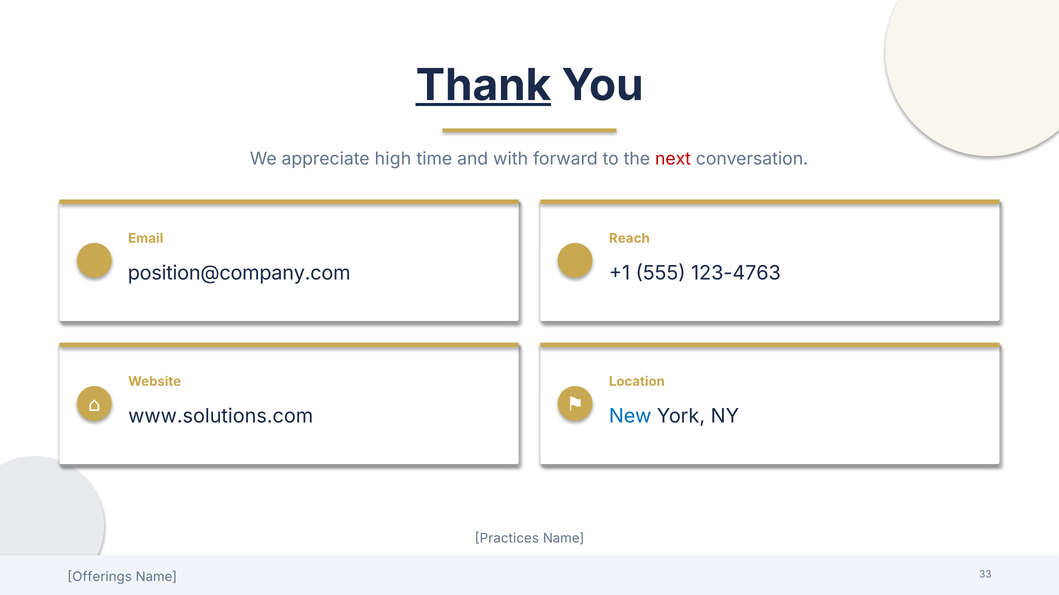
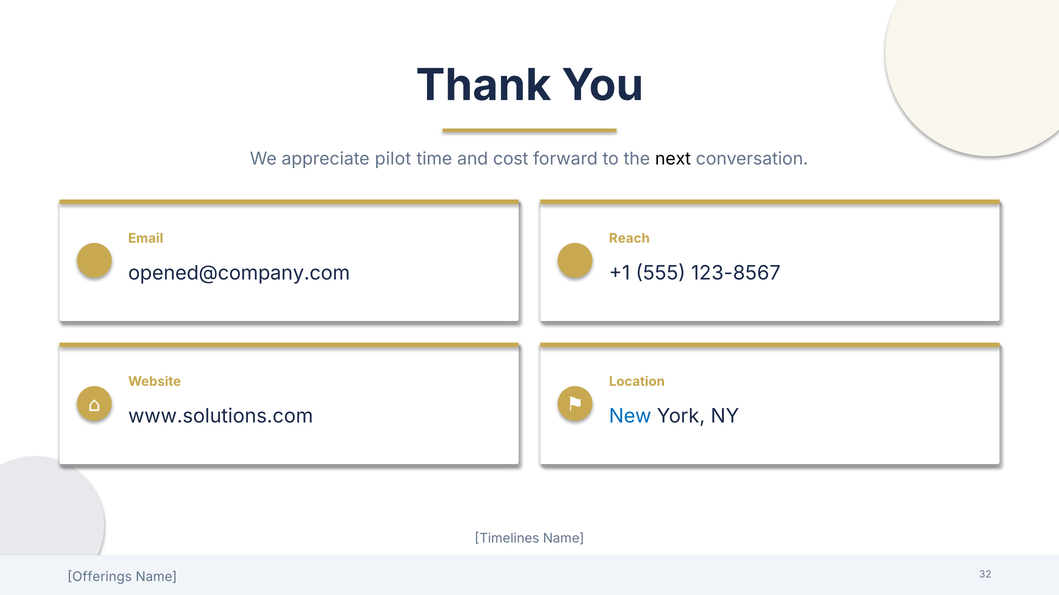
Thank underline: present -> none
high: high -> pilot
with: with -> cost
next colour: red -> black
position@company.com: position@company.com -> opened@company.com
123-4763: 123-4763 -> 123-8567
Practices: Practices -> Timelines
33: 33 -> 32
